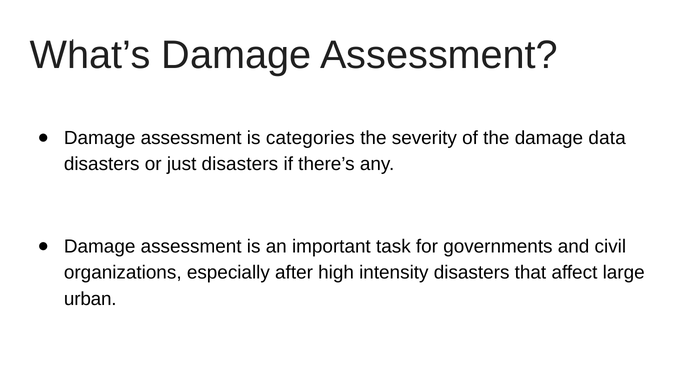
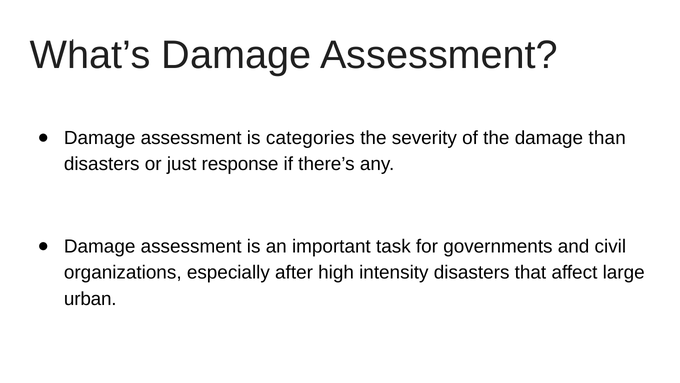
data: data -> than
just disasters: disasters -> response
